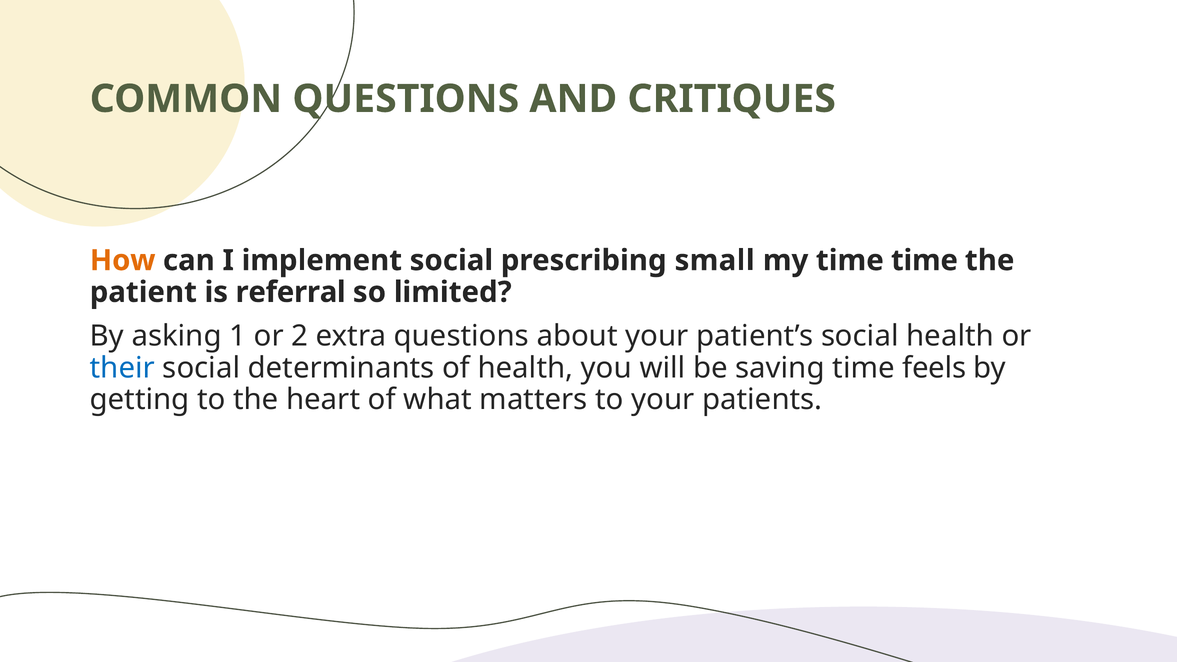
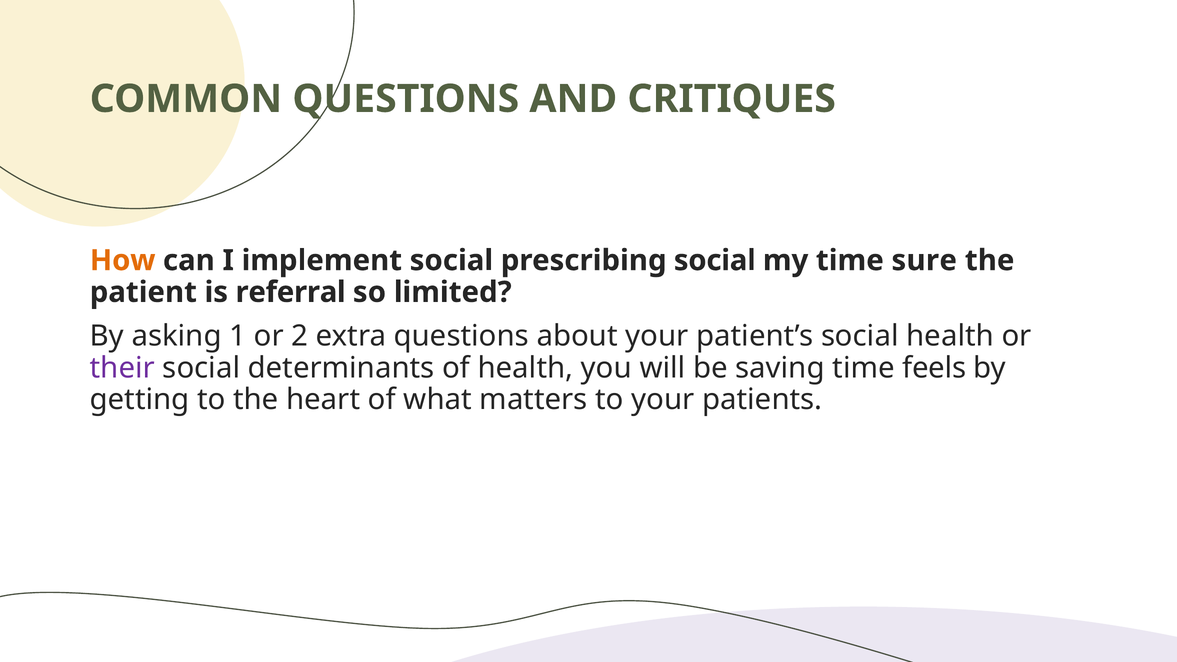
prescribing small: small -> social
time time: time -> sure
their colour: blue -> purple
